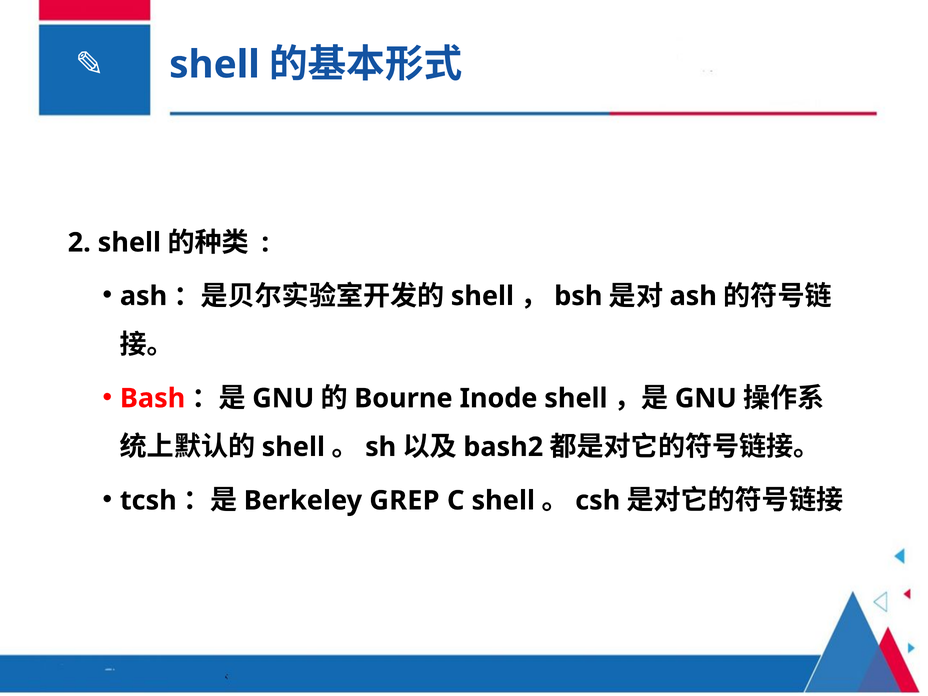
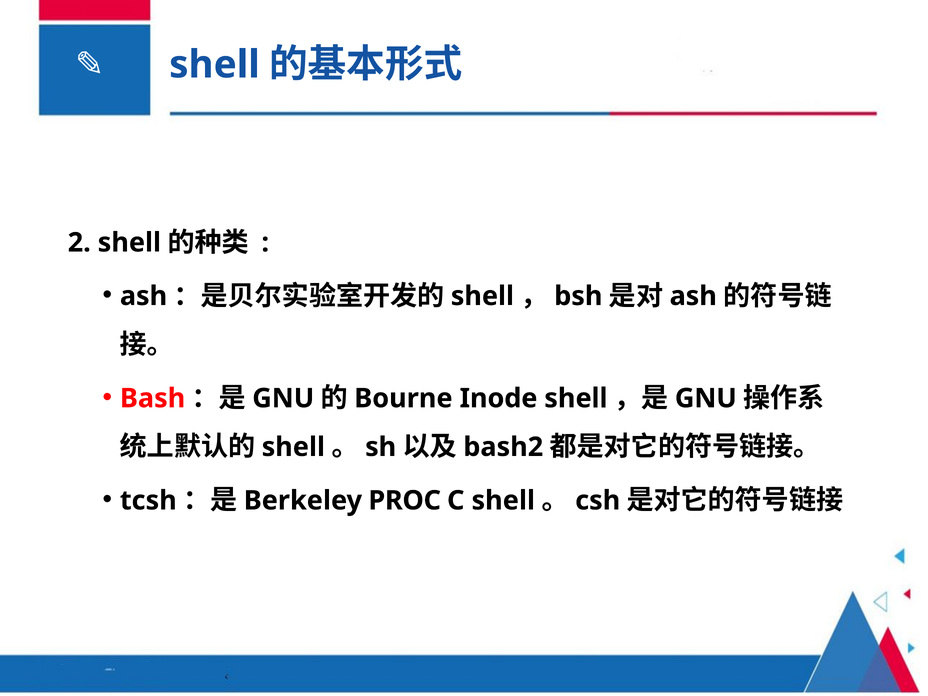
GREP: GREP -> PROC
